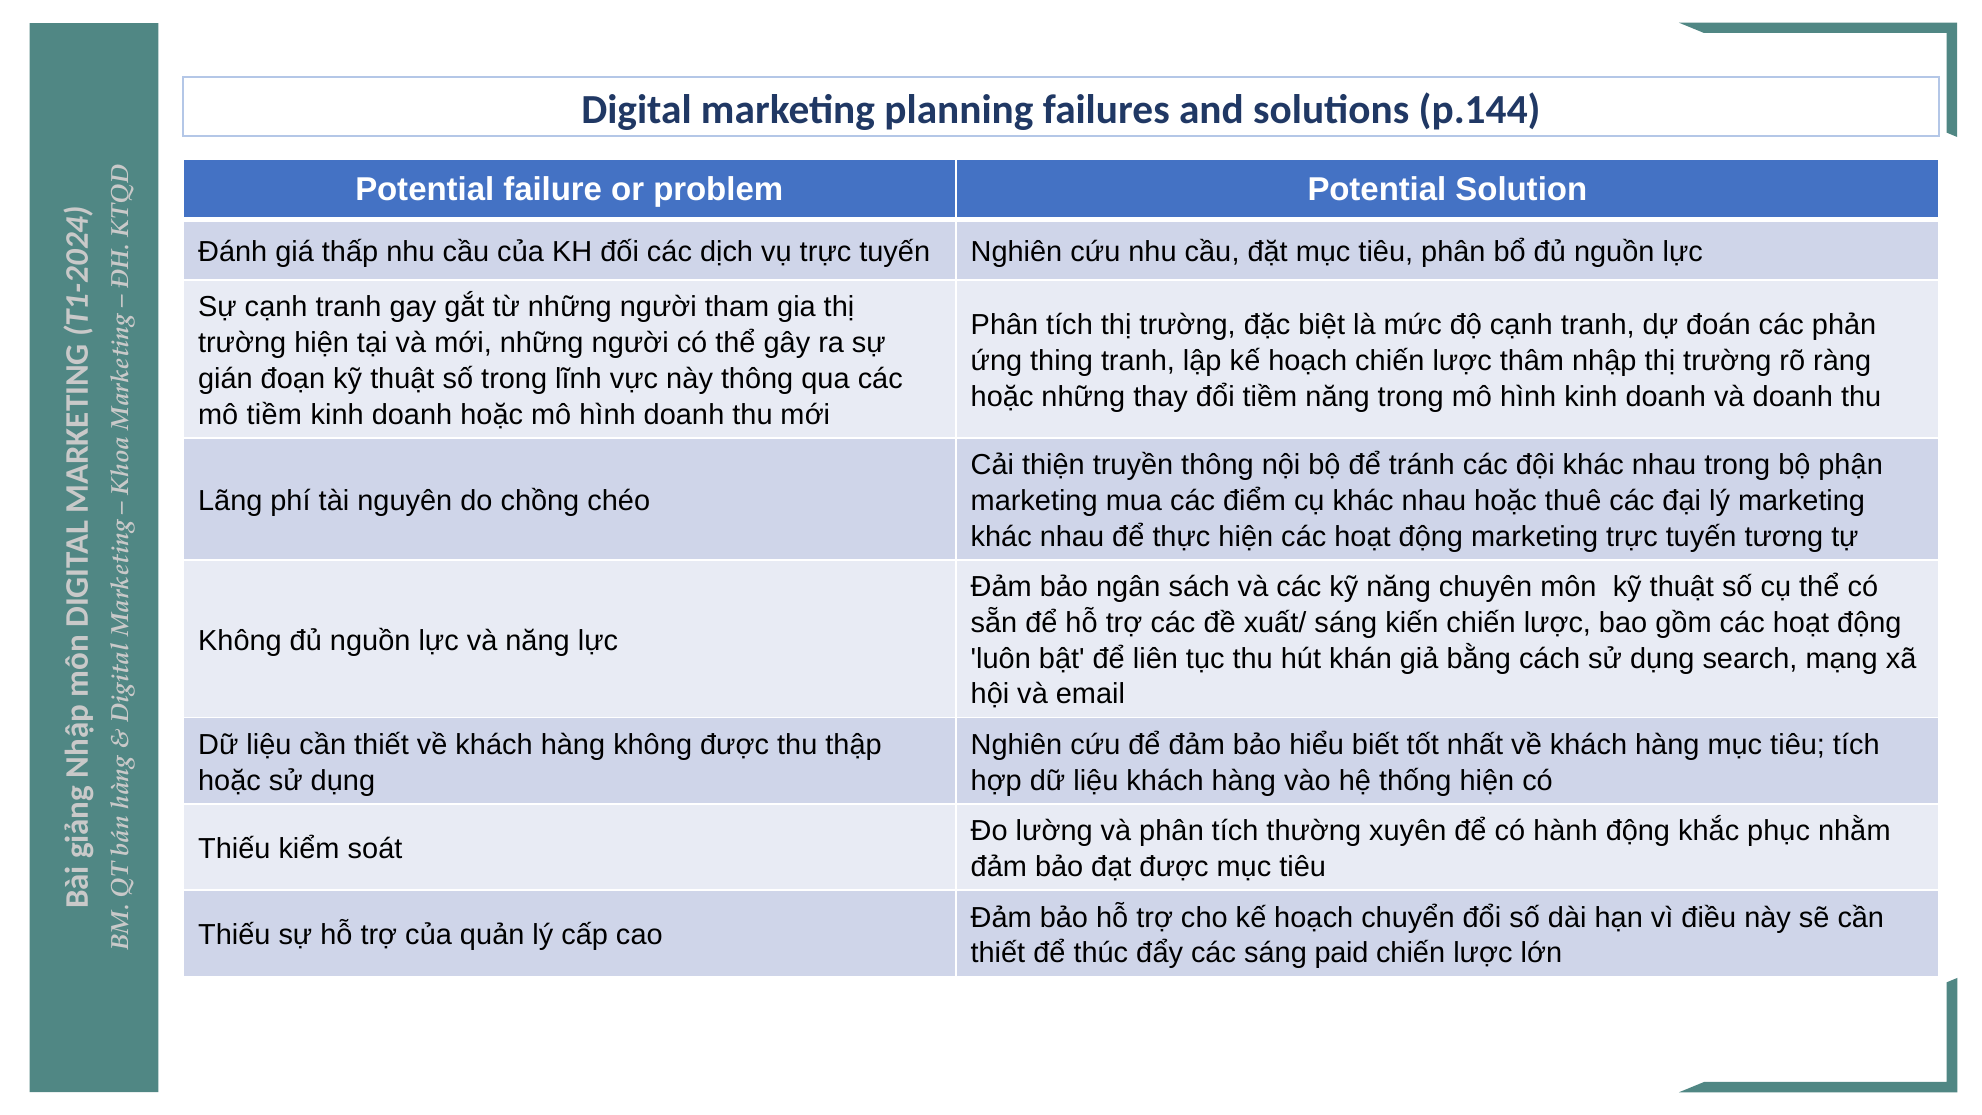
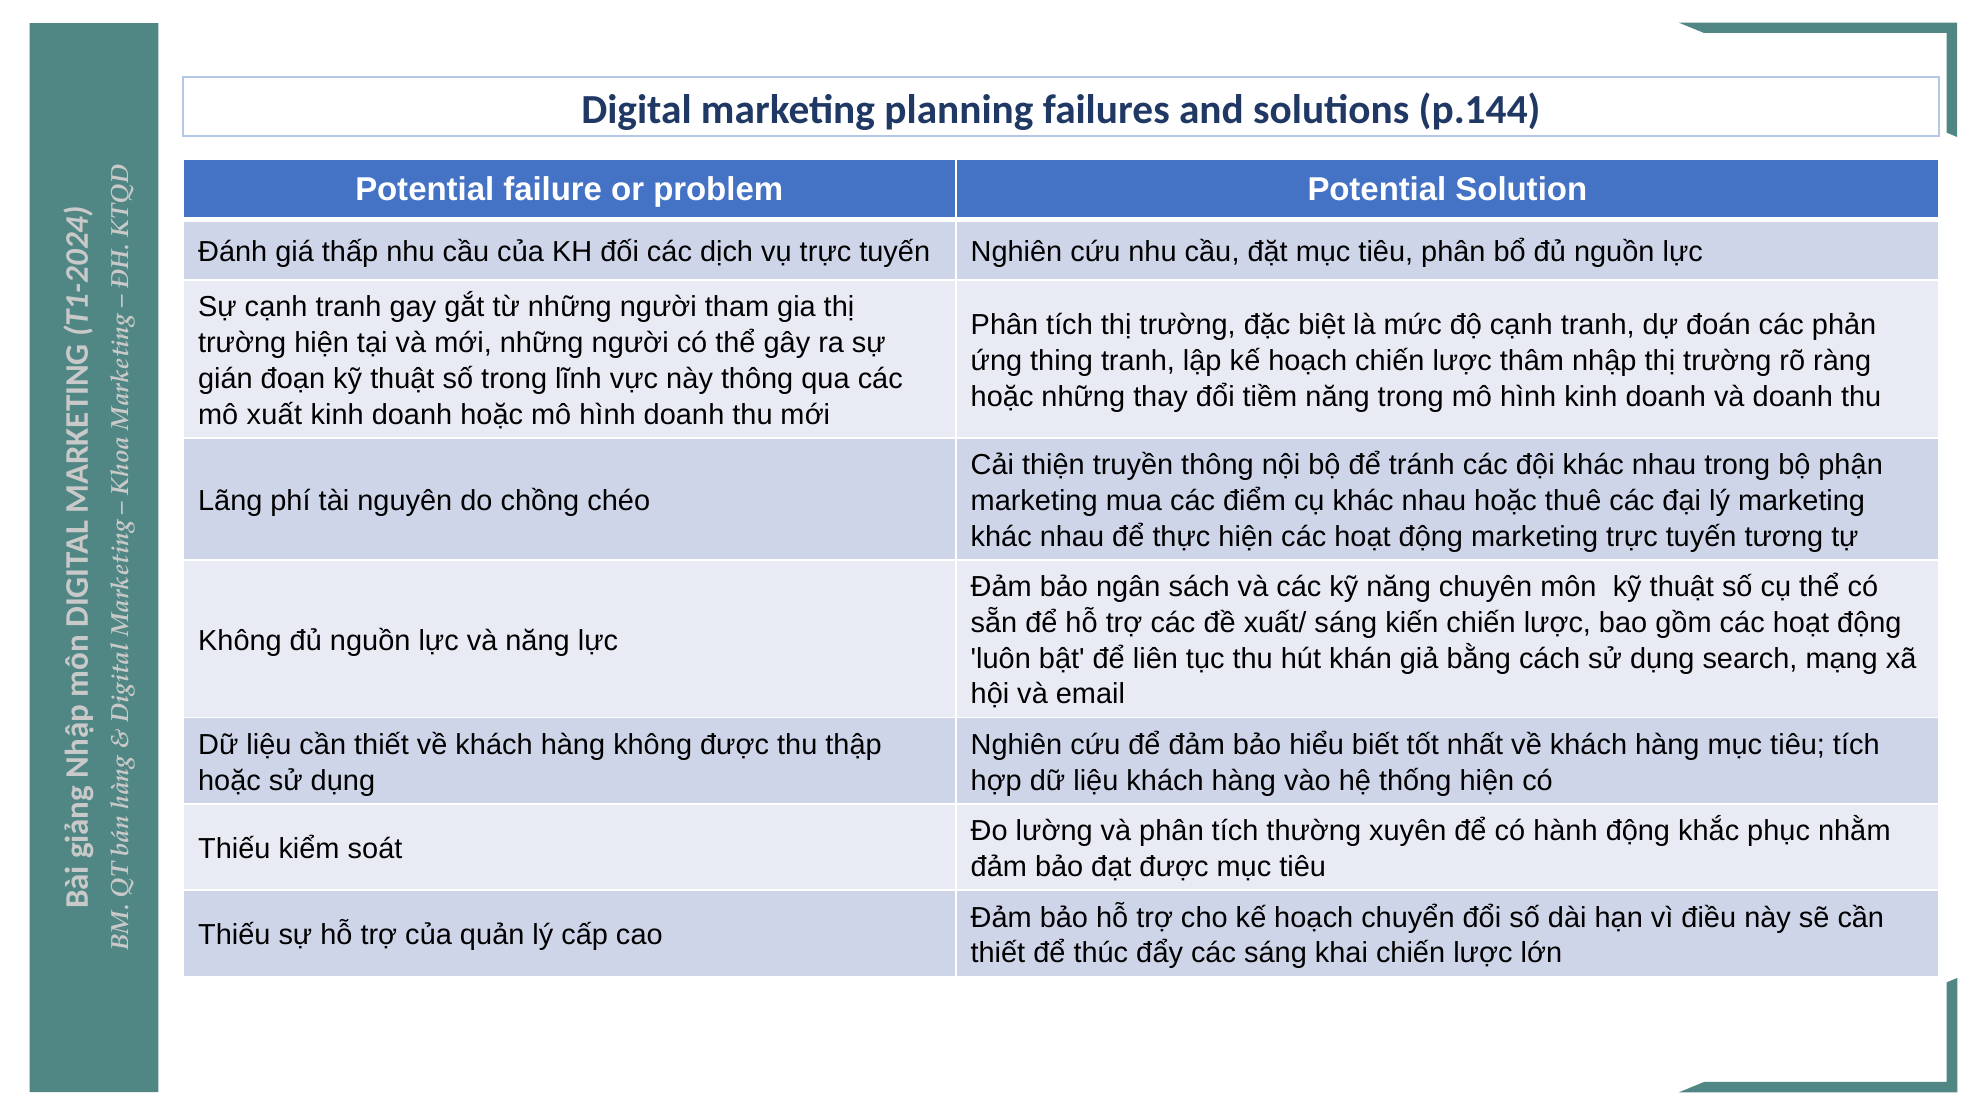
mô tiềm: tiềm -> xuất
paid: paid -> khai
